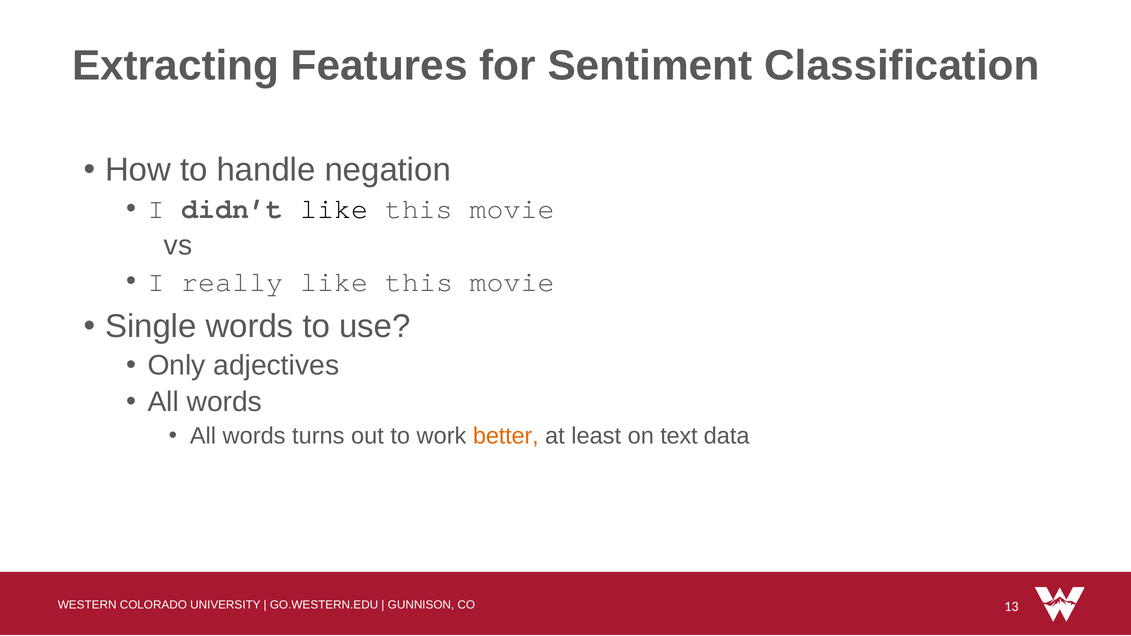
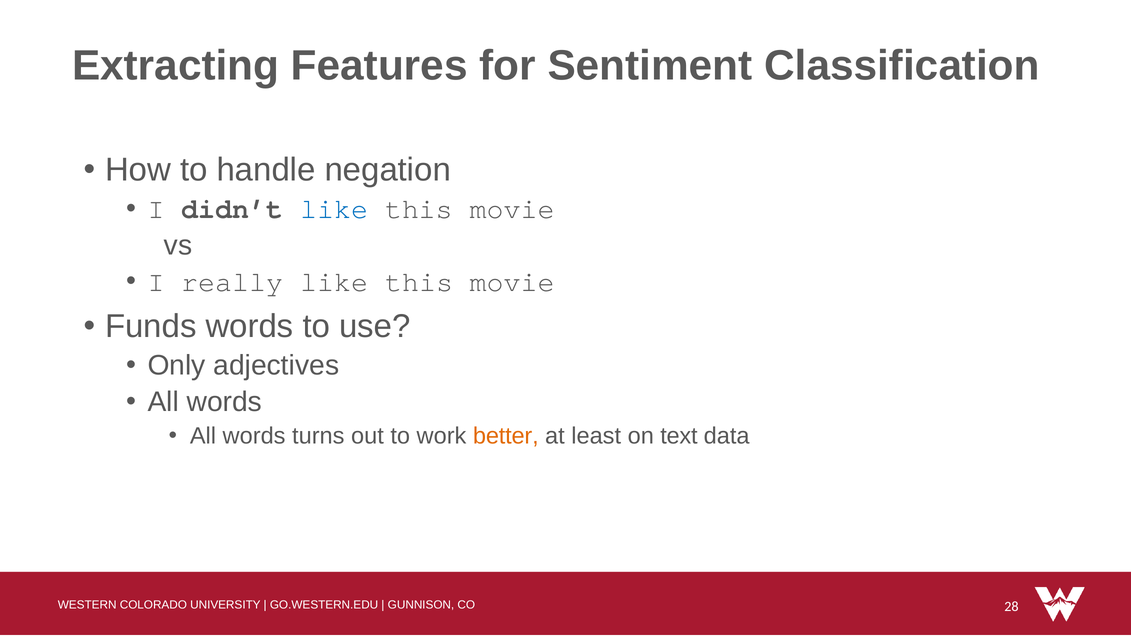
like at (334, 209) colour: black -> blue
Single: Single -> Funds
13: 13 -> 28
